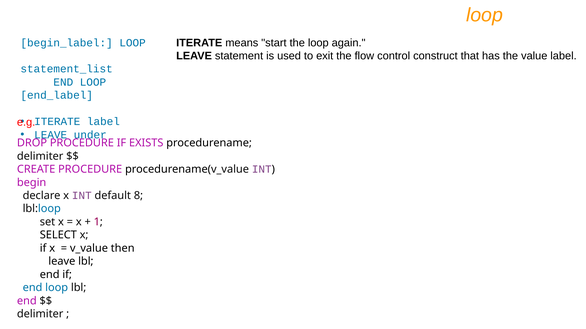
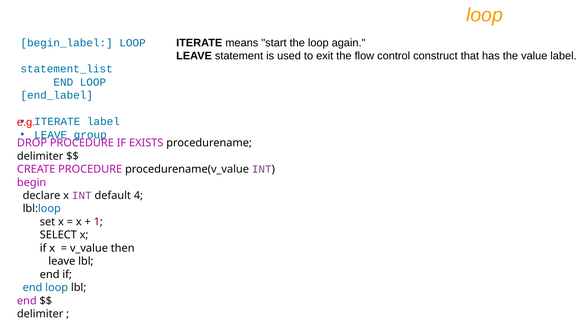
under: under -> group
8: 8 -> 4
